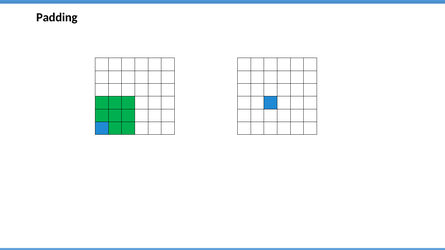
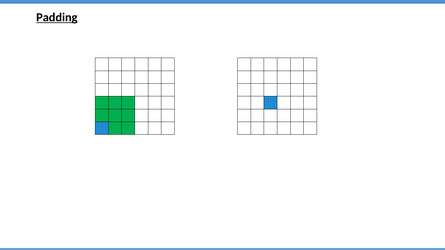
Padding underline: none -> present
